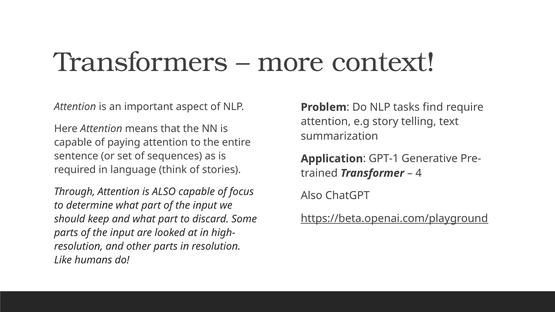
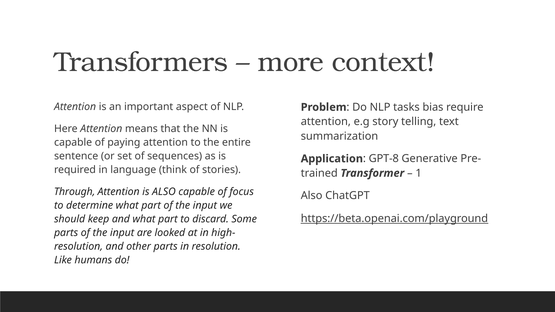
find: find -> bias
GPT-1: GPT-1 -> GPT-8
4: 4 -> 1
